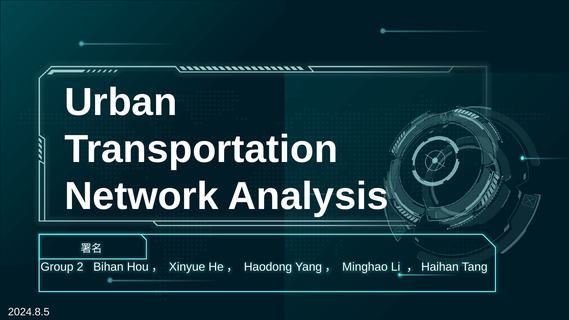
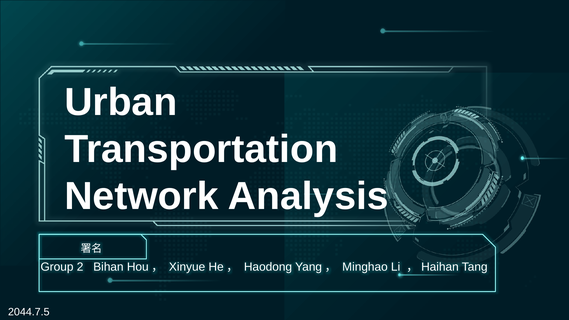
2024.8.5: 2024.8.5 -> 2044.7.5
